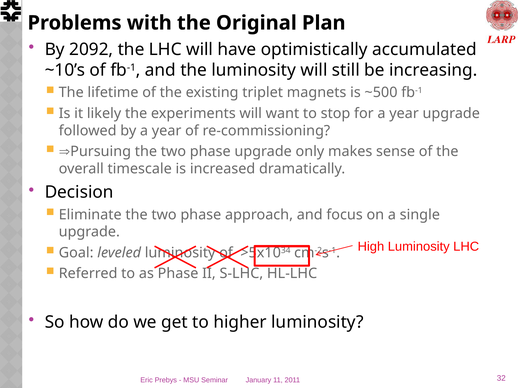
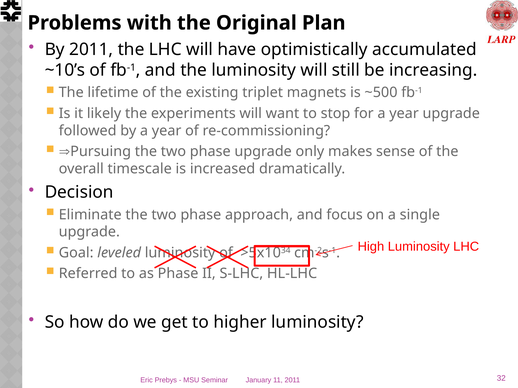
By 2092: 2092 -> 2011
